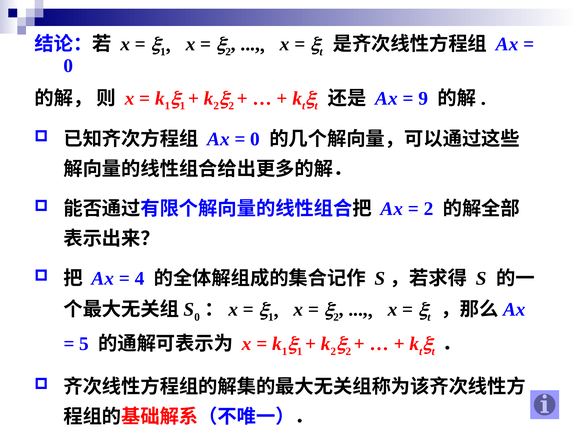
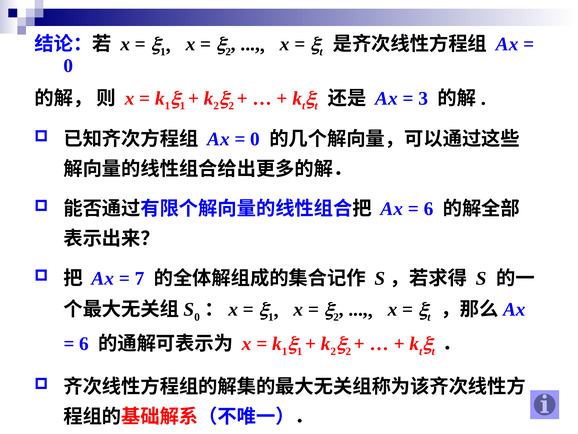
9: 9 -> 3
2 at (428, 209): 2 -> 6
4: 4 -> 7
5 at (84, 343): 5 -> 6
